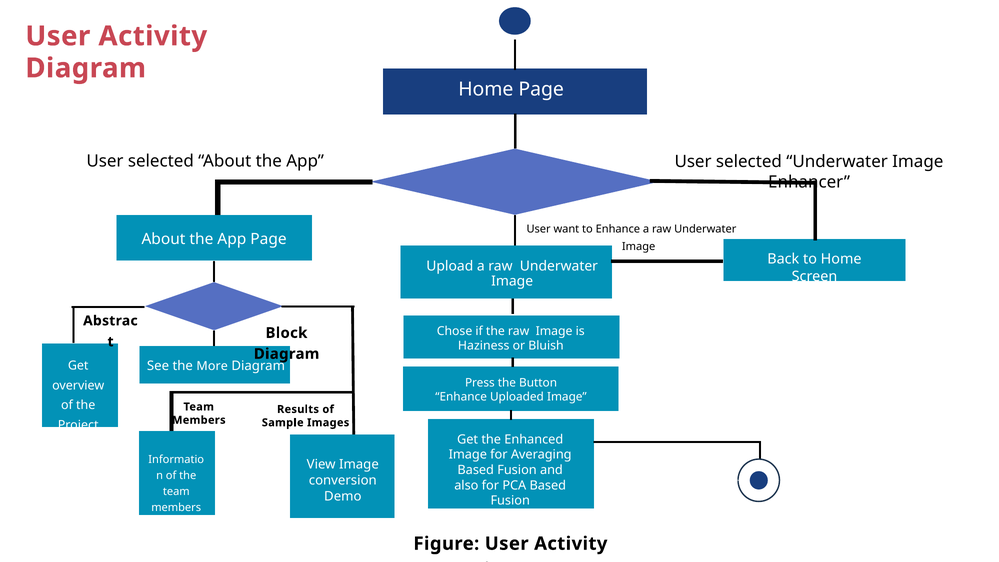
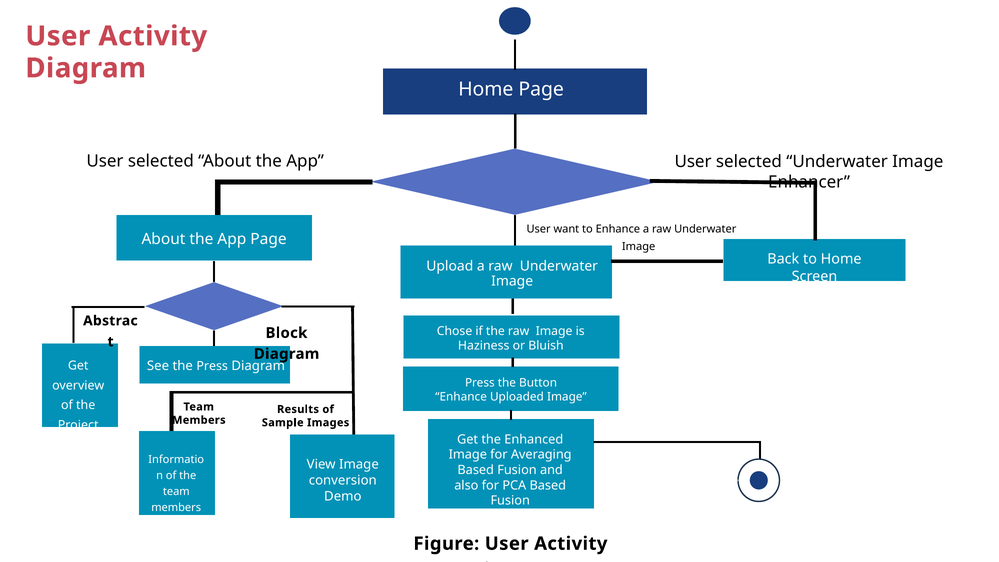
the More: More -> Press
